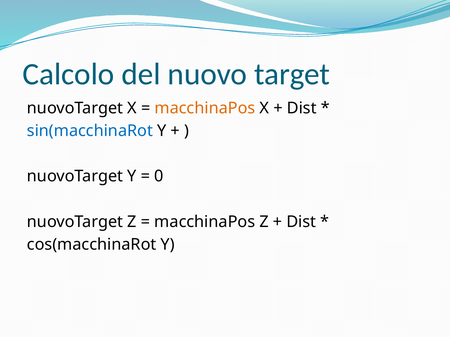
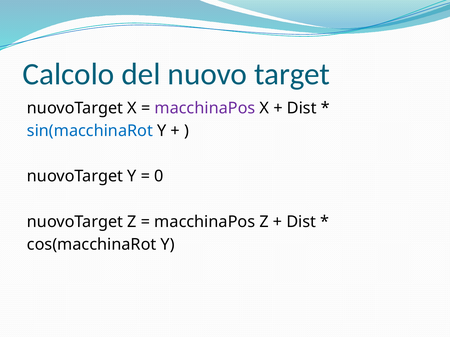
macchinaPos at (205, 108) colour: orange -> purple
